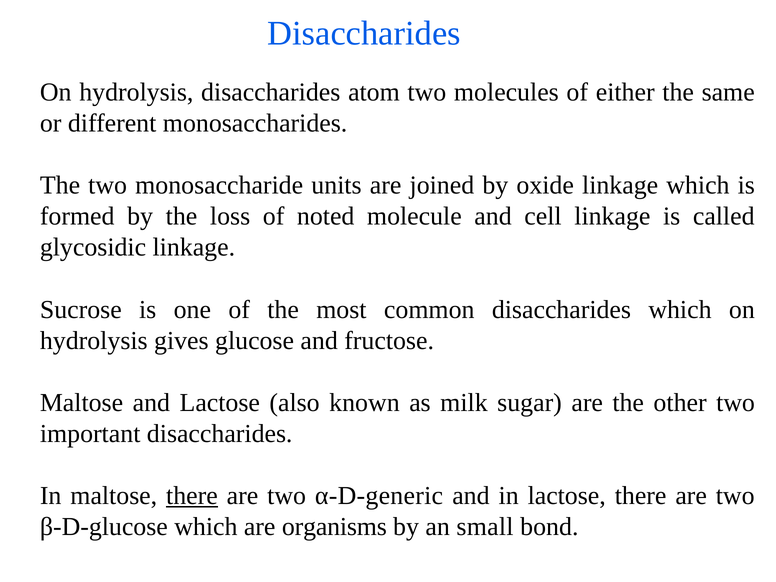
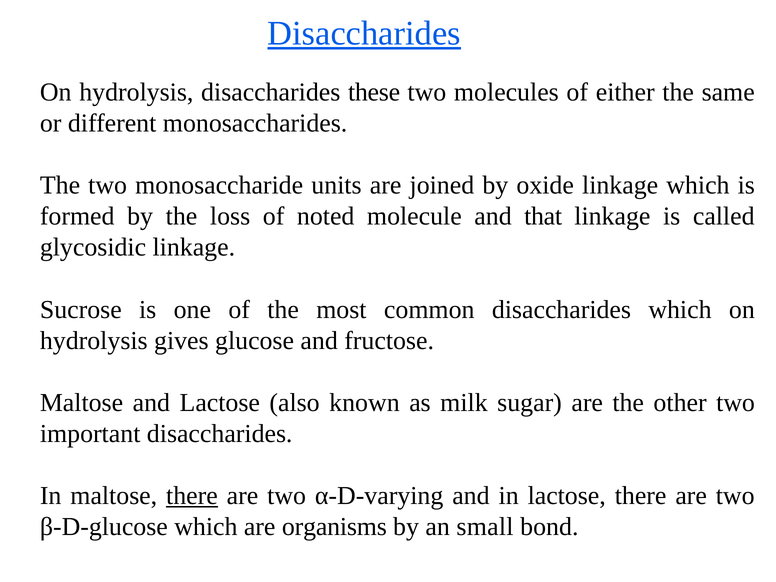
Disaccharides at (364, 33) underline: none -> present
atom: atom -> these
cell: cell -> that
α-D-generic: α-D-generic -> α-D-varying
